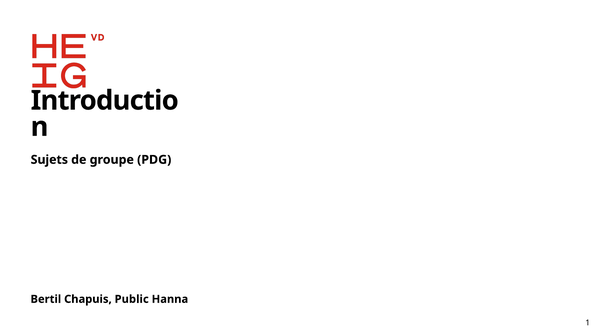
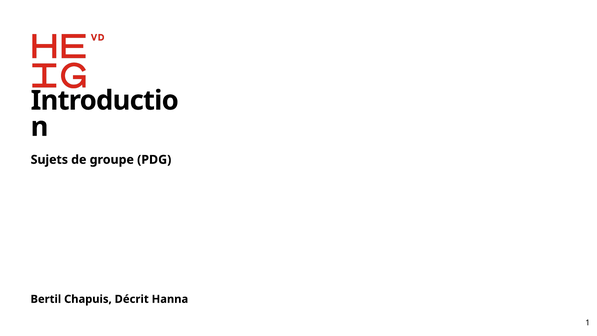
Public: Public -> Décrit
